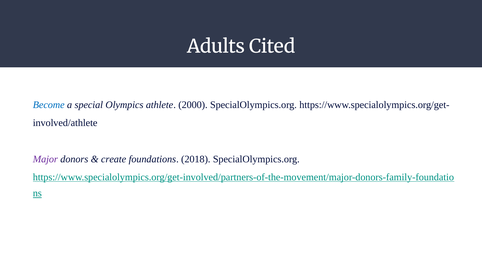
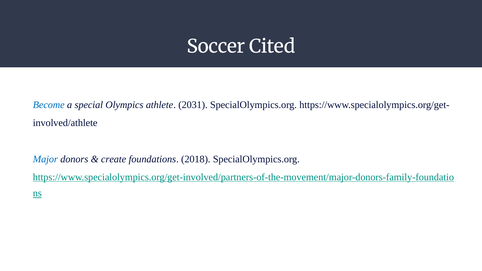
Adults: Adults -> Soccer
2000: 2000 -> 2031
Major colour: purple -> blue
